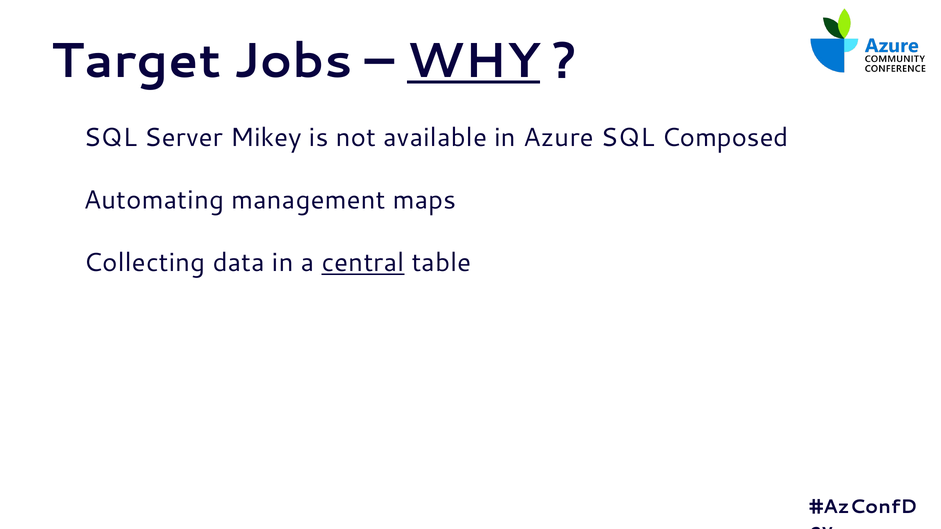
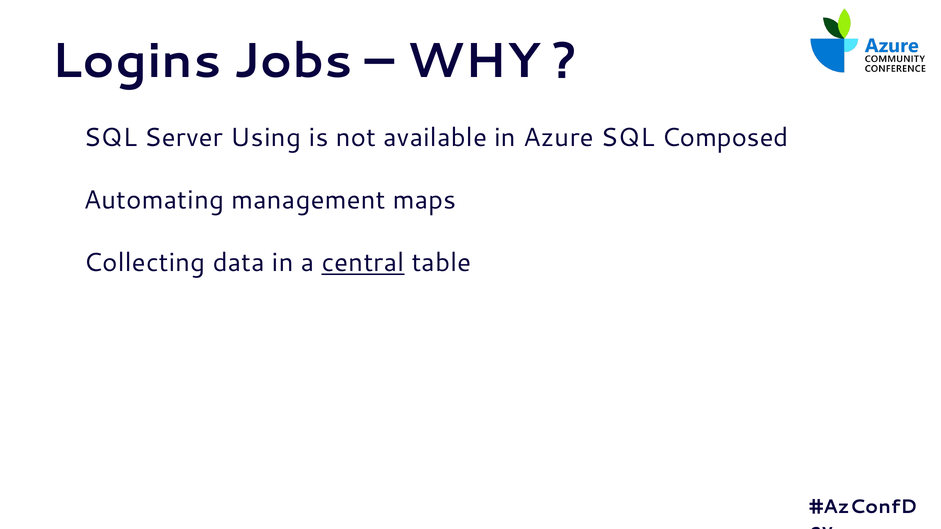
Target: Target -> Logins
WHY underline: present -> none
Mikey: Mikey -> Using
